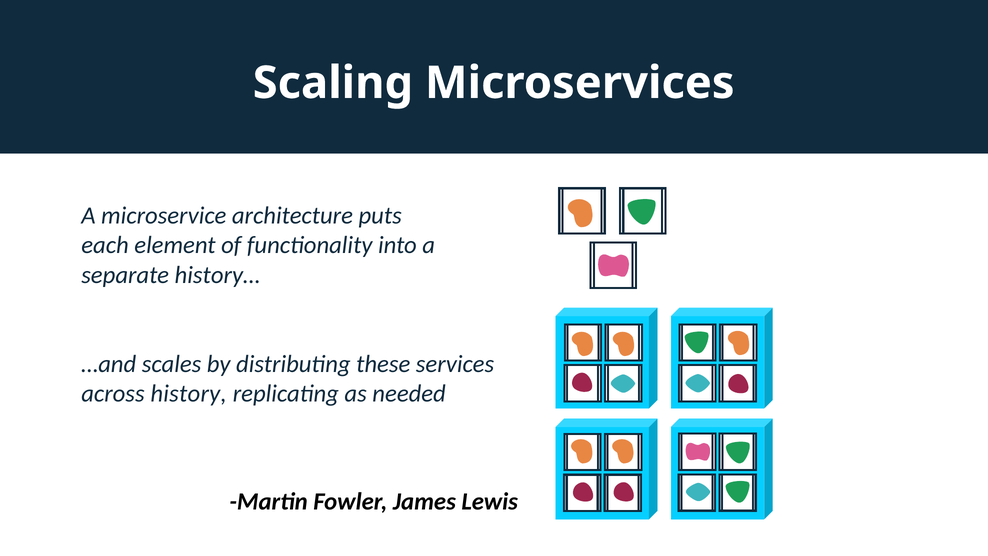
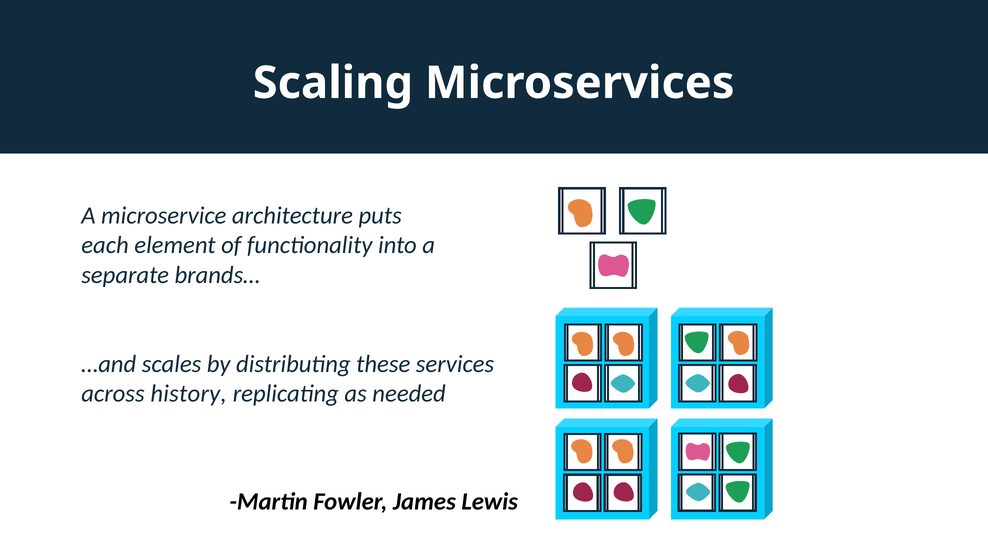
history…: history… -> brands…
